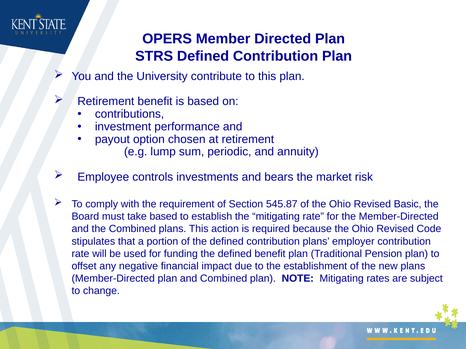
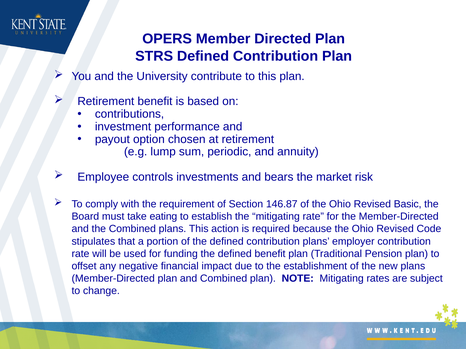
545.87: 545.87 -> 146.87
take based: based -> eating
